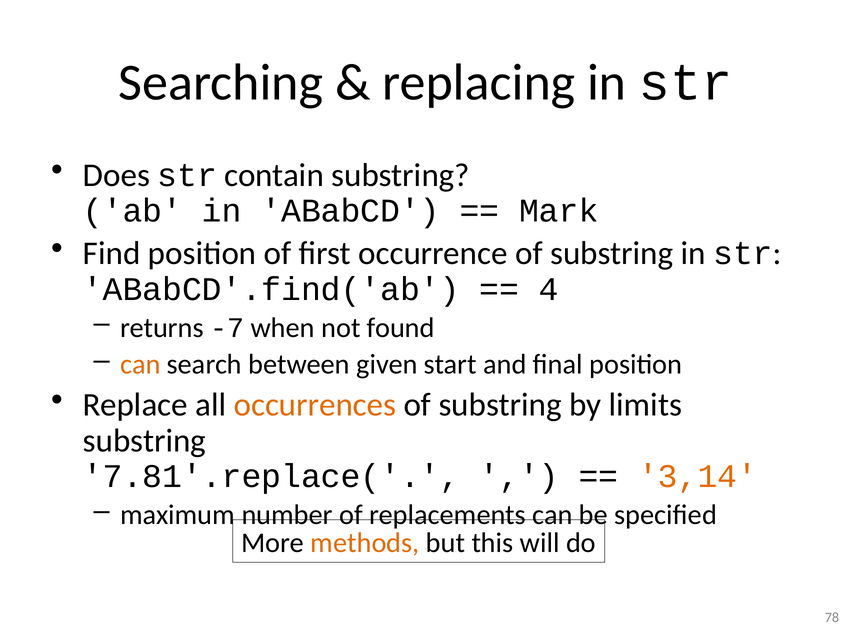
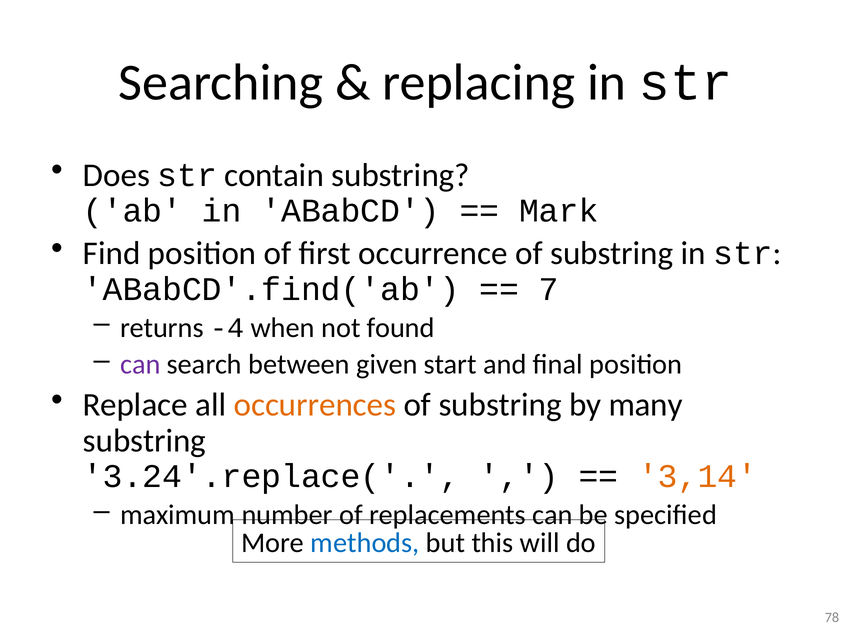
4: 4 -> 7
-7: -7 -> -4
can at (140, 365) colour: orange -> purple
limits: limits -> many
7.81'.replace(: 7.81'.replace( -> 3.24'.replace(
methods colour: orange -> blue
